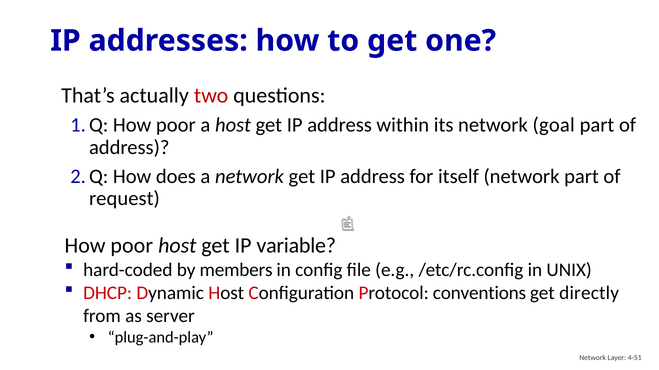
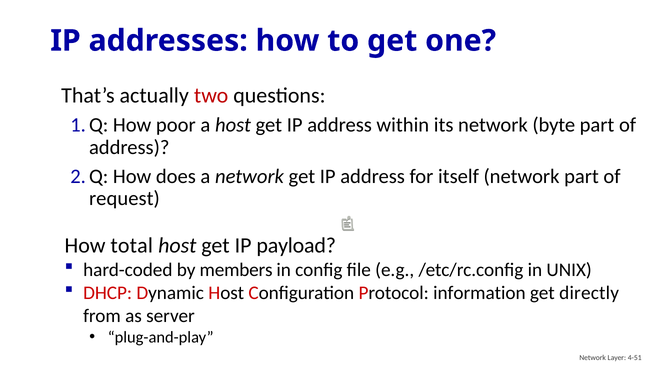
goal: goal -> byte
poor at (132, 246): poor -> total
variable: variable -> payload
conventions: conventions -> information
